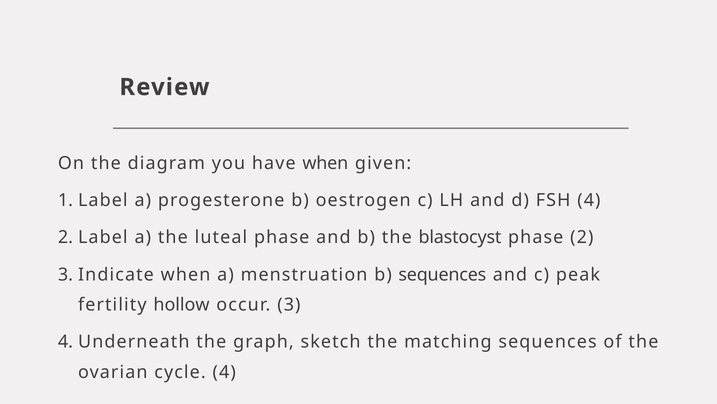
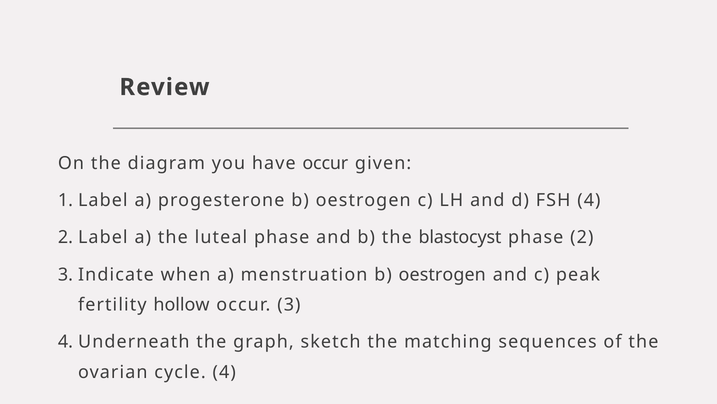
have when: when -> occur
menstruation b sequences: sequences -> oestrogen
